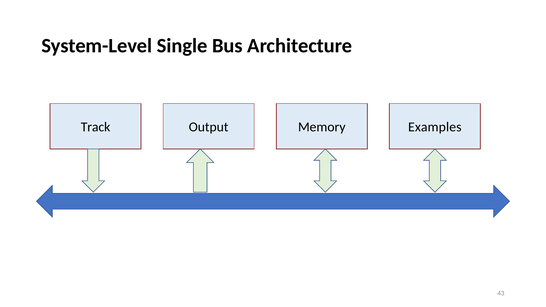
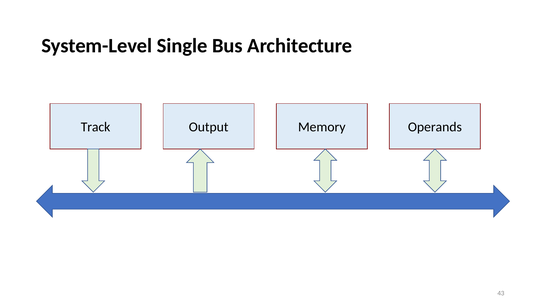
Examples: Examples -> Operands
